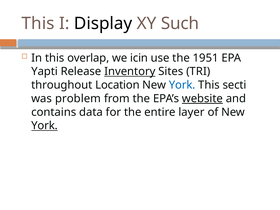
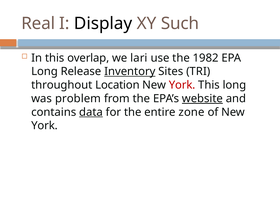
This at (38, 23): This -> Real
icin: icin -> lari
1951: 1951 -> 1982
Yapti at (45, 71): Yapti -> Long
York at (182, 85) colour: blue -> red
This secti: secti -> long
data underline: none -> present
layer: layer -> zone
York at (45, 126) underline: present -> none
